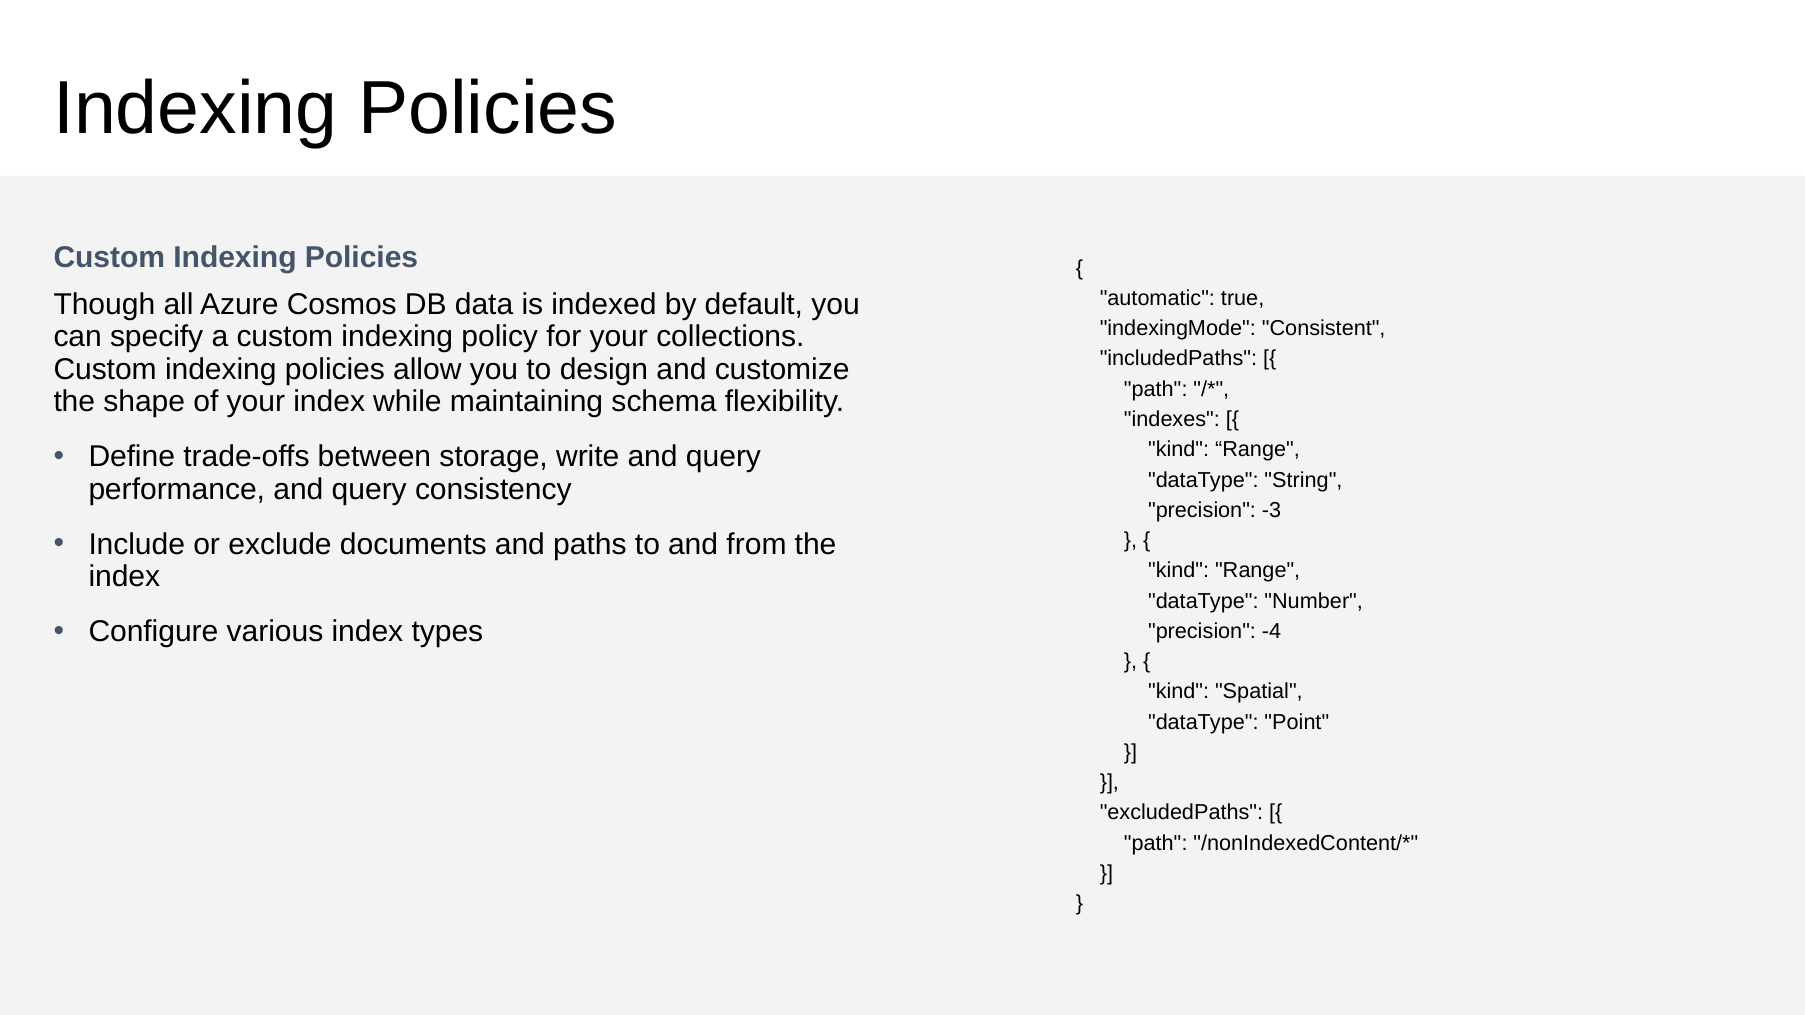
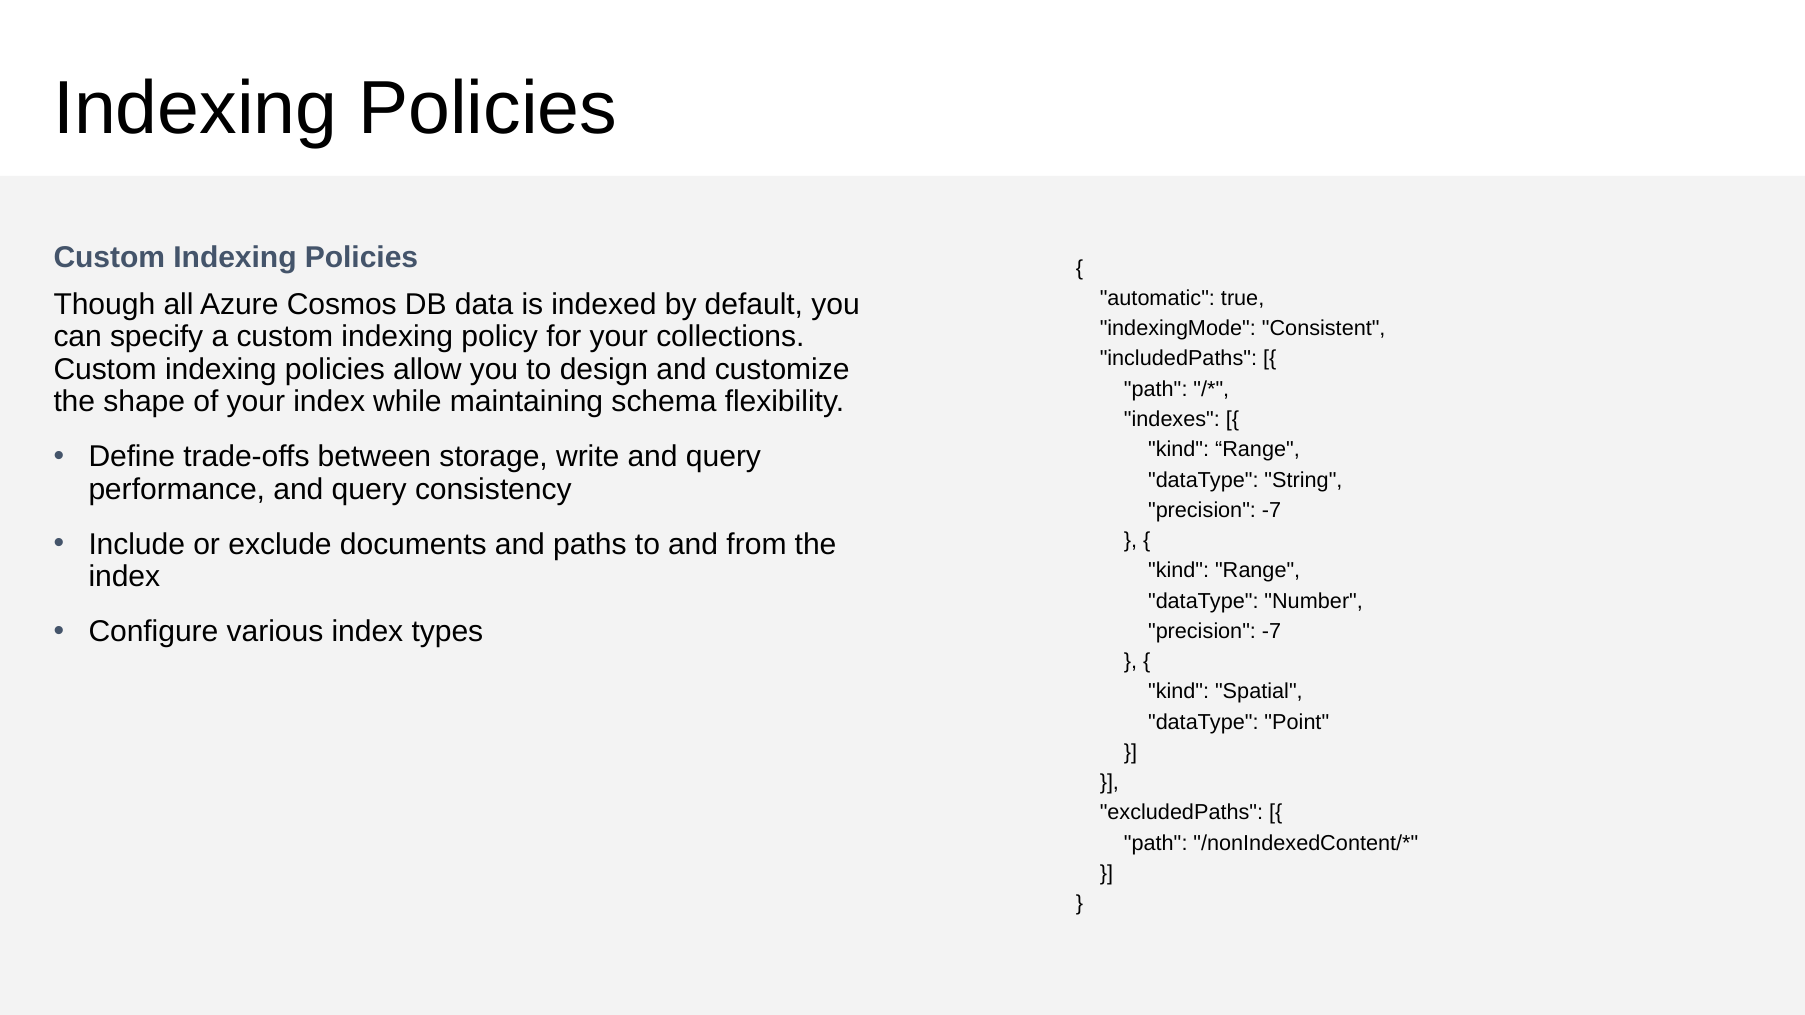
-3 at (1272, 510): -3 -> -7
-4 at (1272, 631): -4 -> -7
